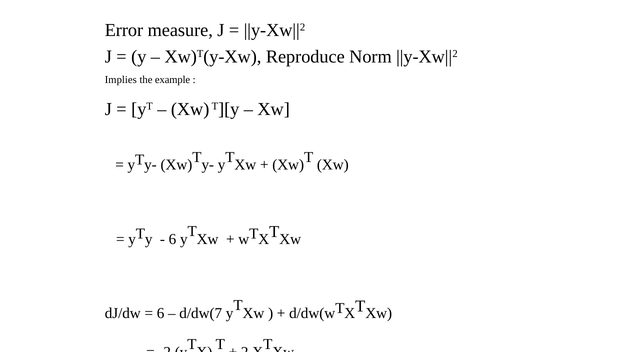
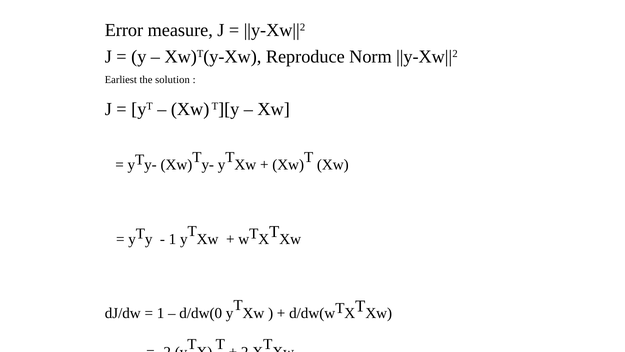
Implies: Implies -> Earliest
example: example -> solution
6 at (173, 239): 6 -> 1
6 at (161, 313): 6 -> 1
d/dw(7: d/dw(7 -> d/dw(0
